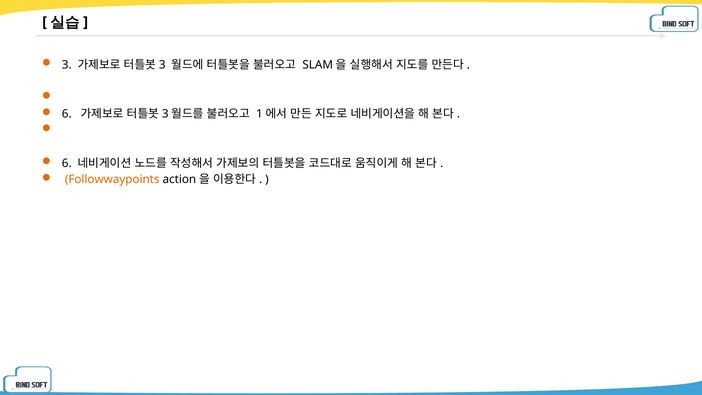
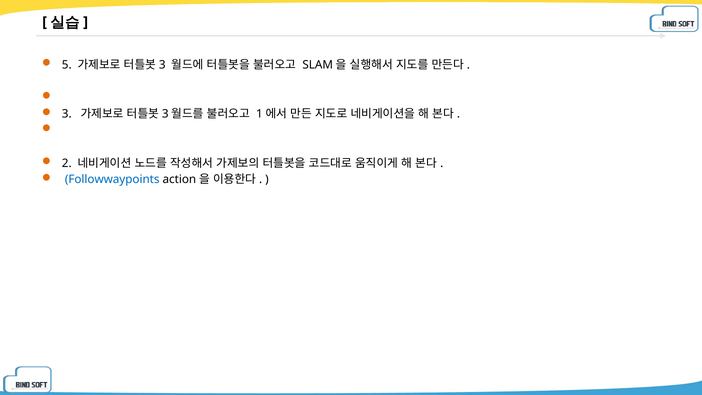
3: 3 -> 5
6 at (67, 114): 6 -> 3
6 at (67, 163): 6 -> 2
Followwaypoints colour: orange -> blue
